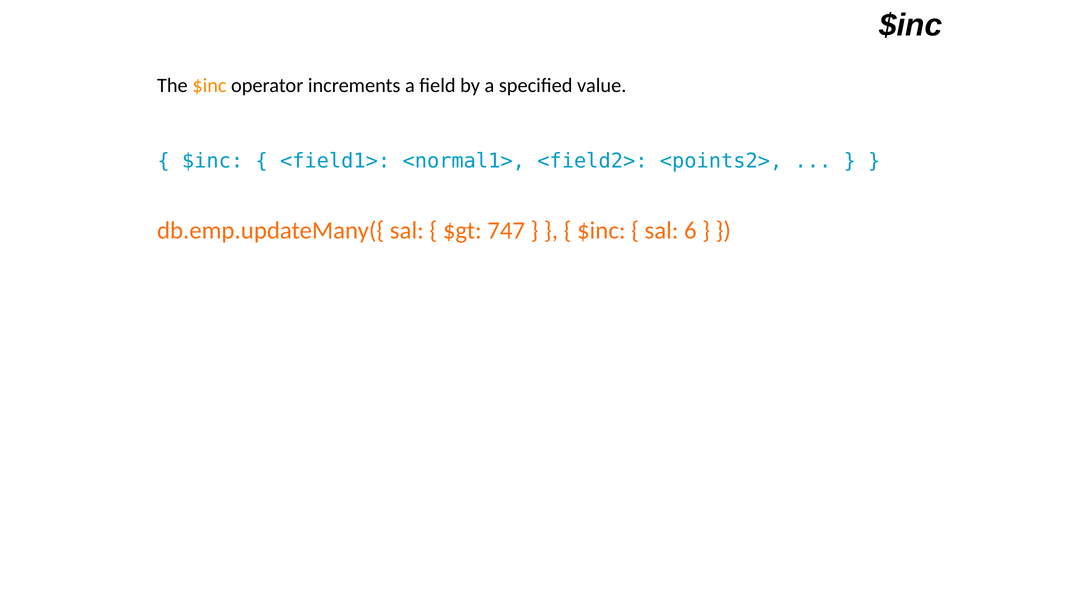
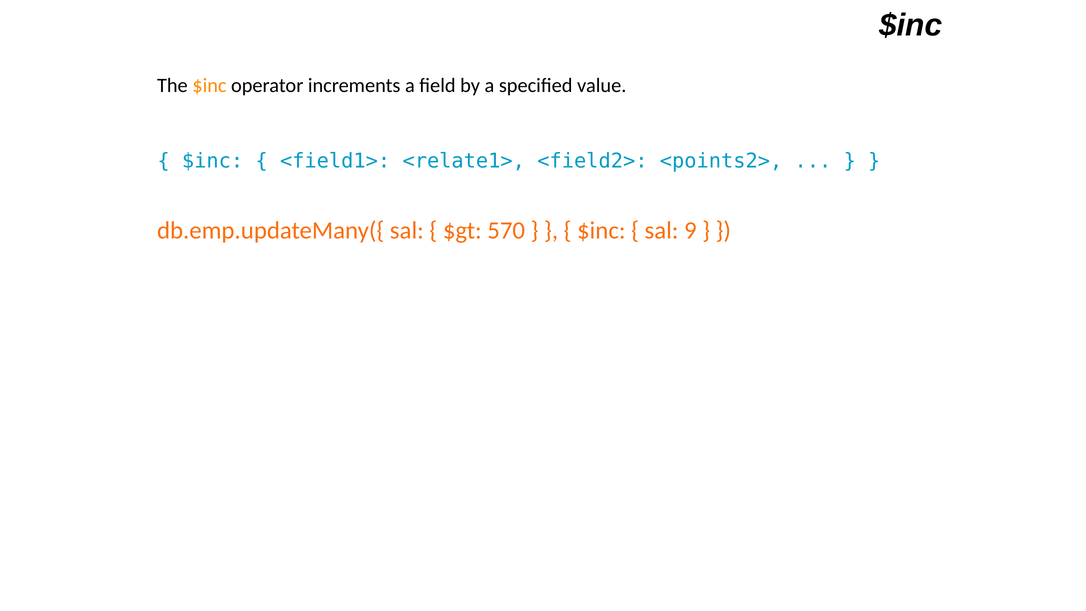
<normal1>: <normal1> -> <relate1>
747: 747 -> 570
6: 6 -> 9
